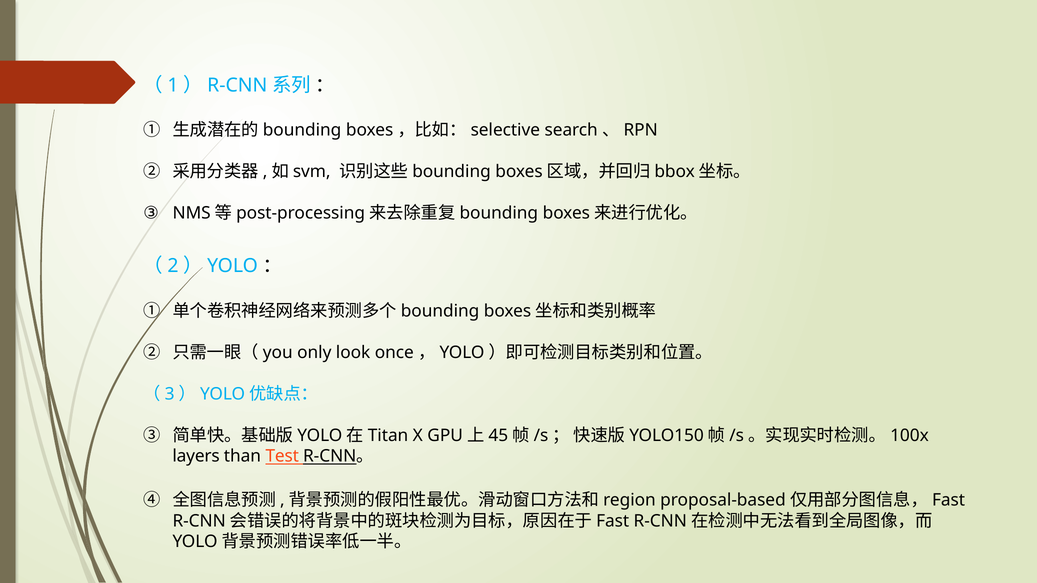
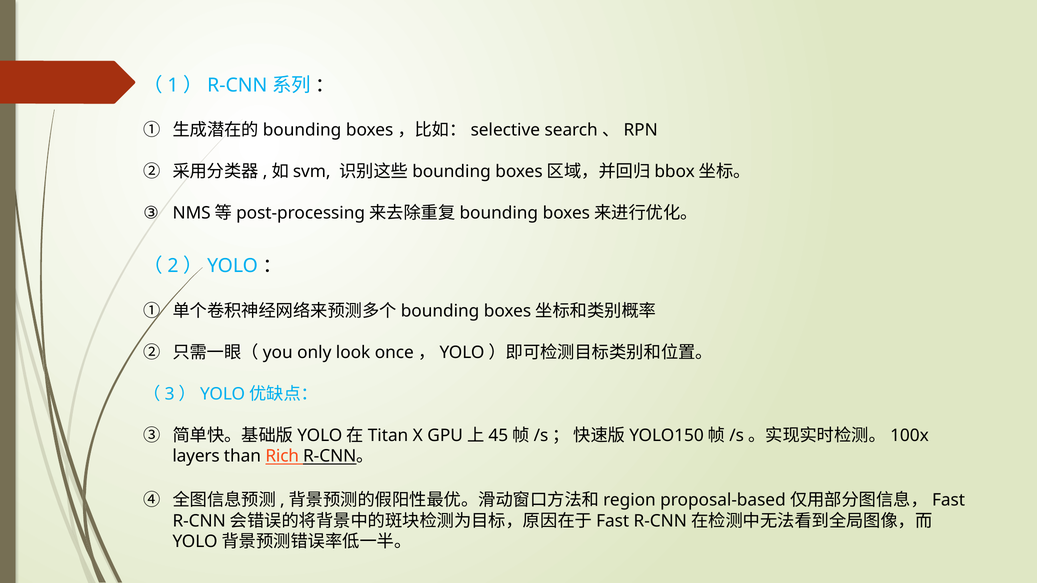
Test: Test -> Rich
